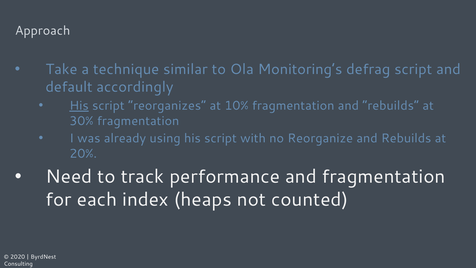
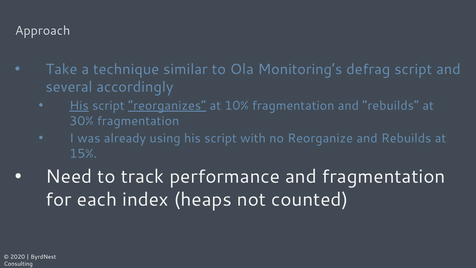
default: default -> several
reorganizes underline: none -> present
20%: 20% -> 15%
